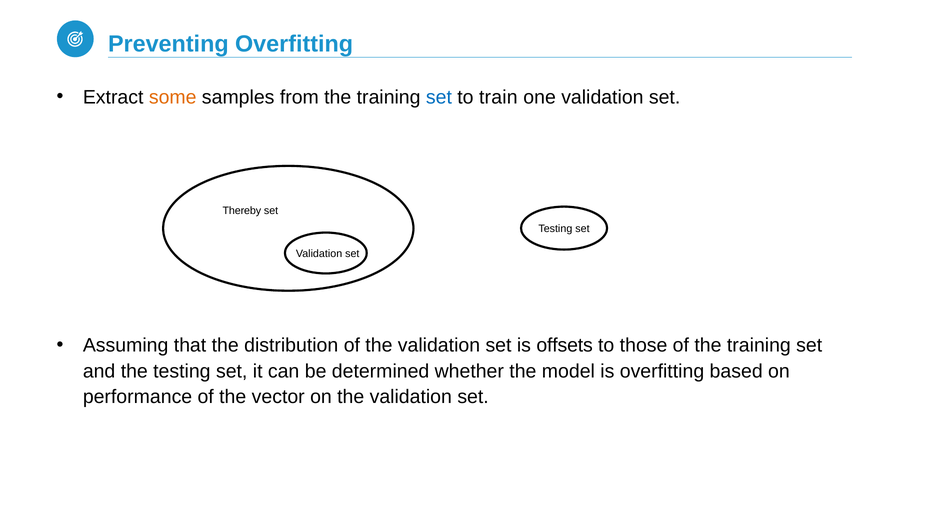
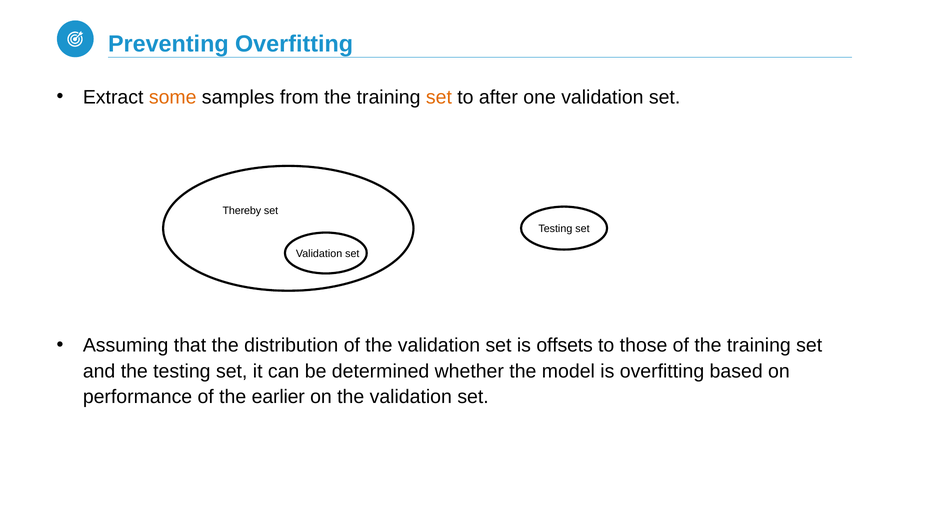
set at (439, 97) colour: blue -> orange
train: train -> after
vector: vector -> earlier
